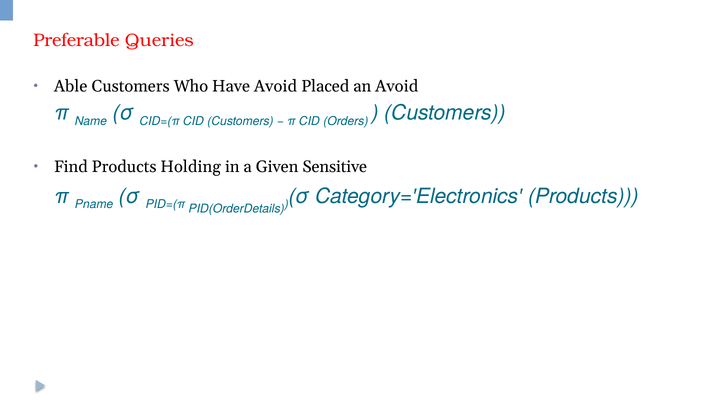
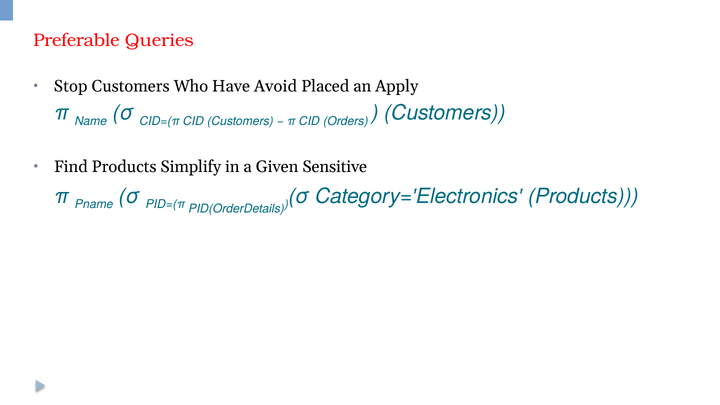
Able: Able -> Stop
an Avoid: Avoid -> Apply
Holding: Holding -> Simplify
